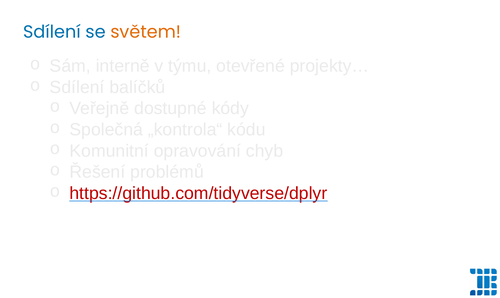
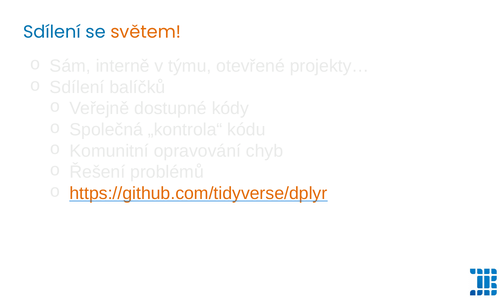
https://github.com/tidyverse/dplyr colour: red -> orange
